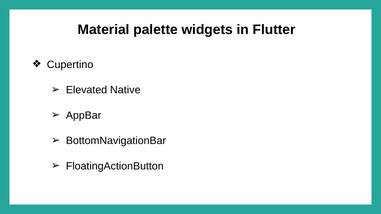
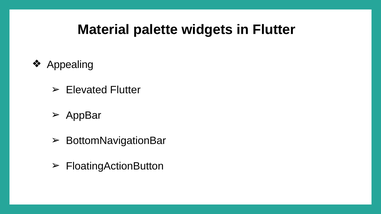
Cupertino: Cupertino -> Appealing
Elevated Native: Native -> Flutter
